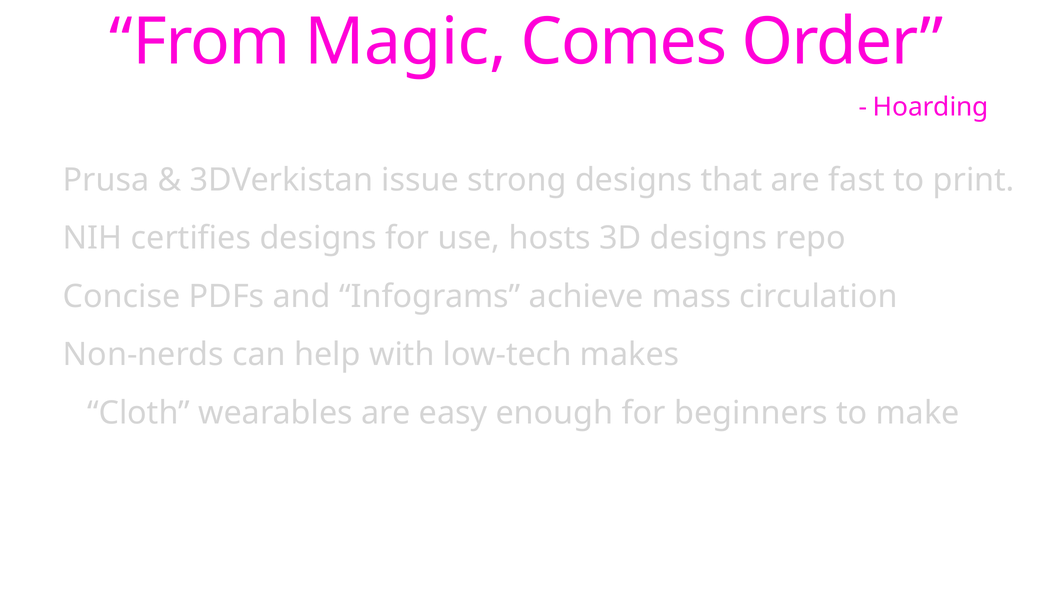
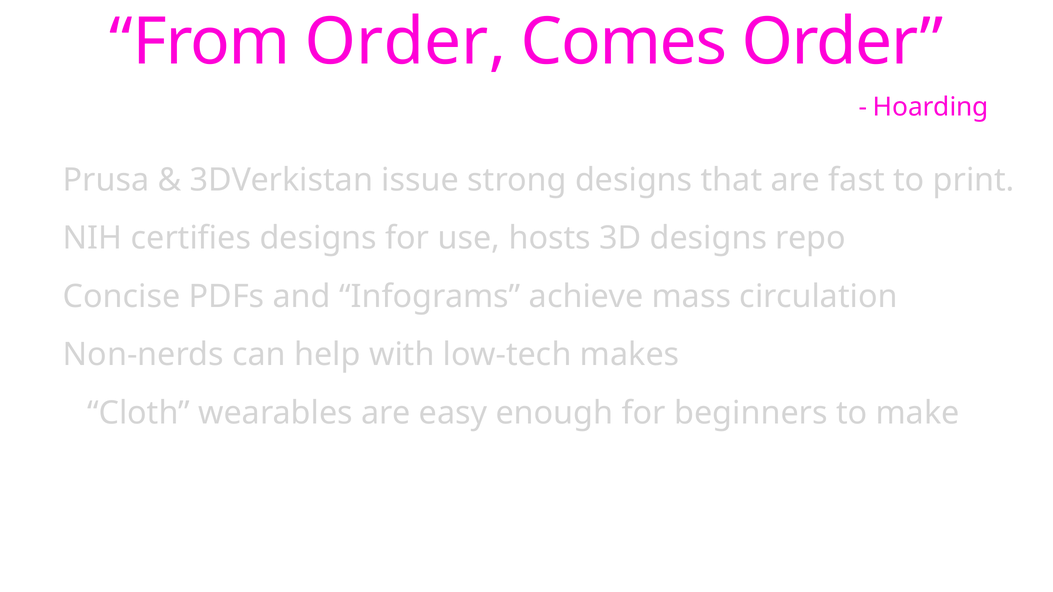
From Magic: Magic -> Order
